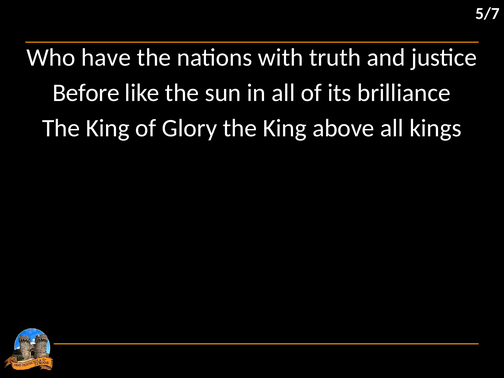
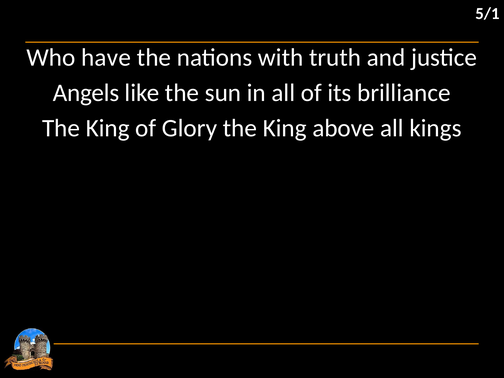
5/7: 5/7 -> 5/1
Before: Before -> Angels
